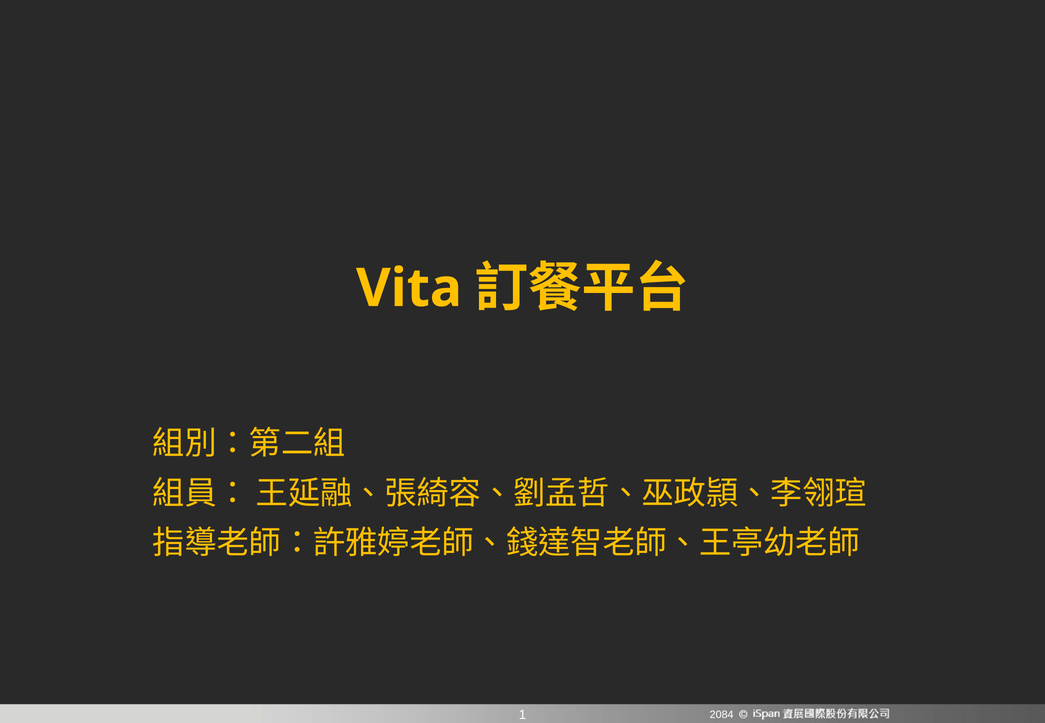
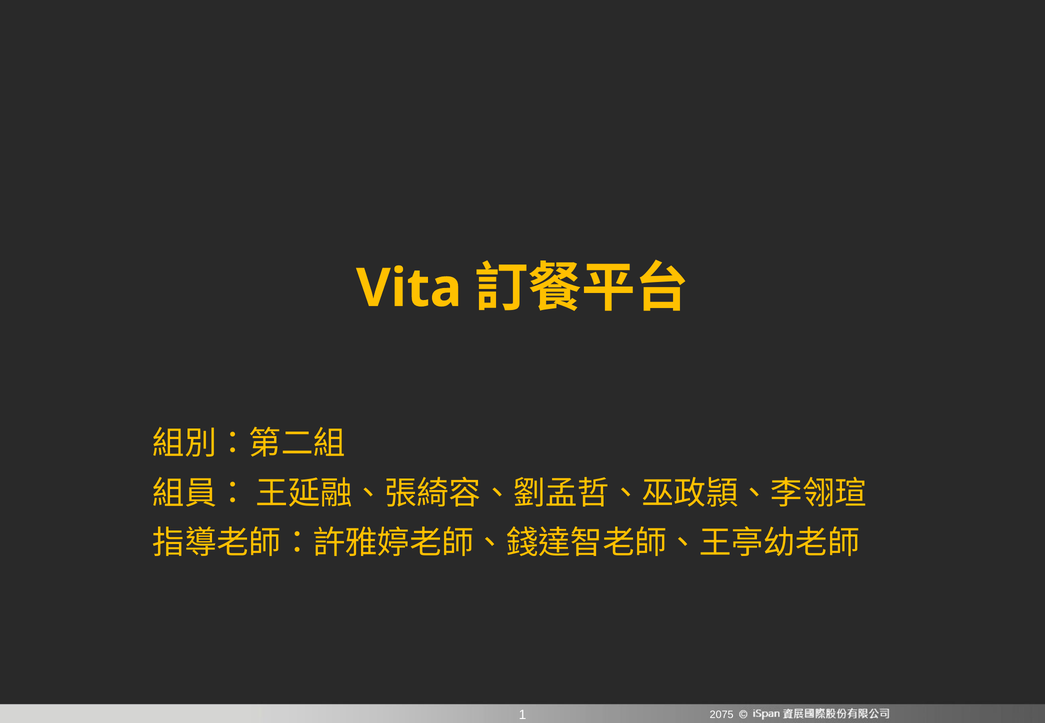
2084: 2084 -> 2075
